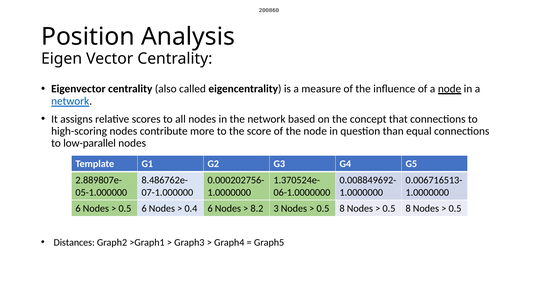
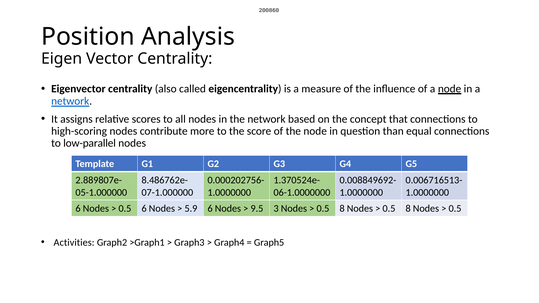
0.4: 0.4 -> 5.9
8.2: 8.2 -> 9.5
Distances: Distances -> Activities
